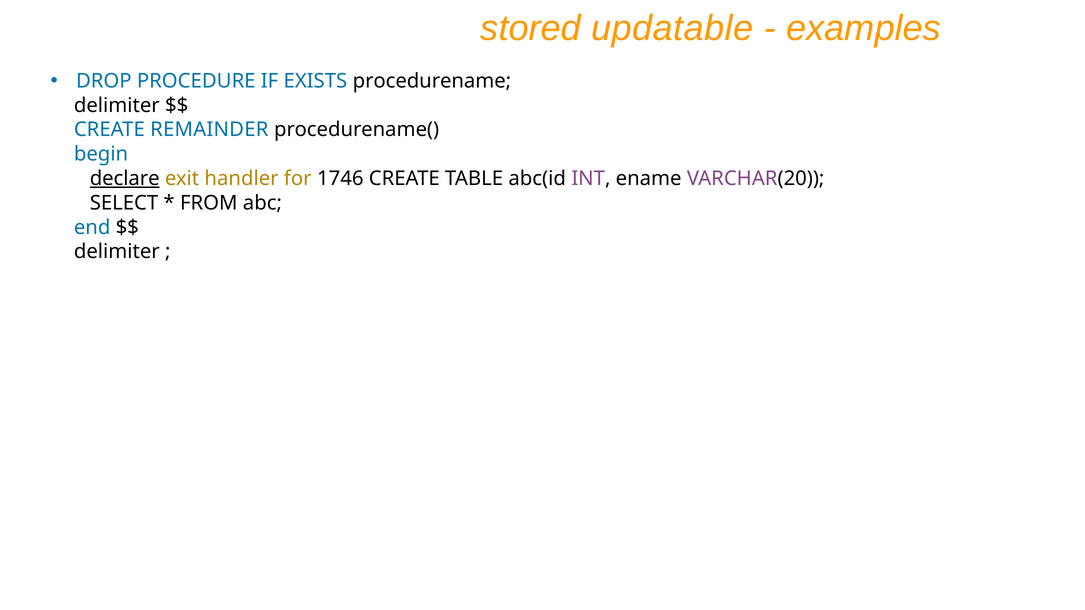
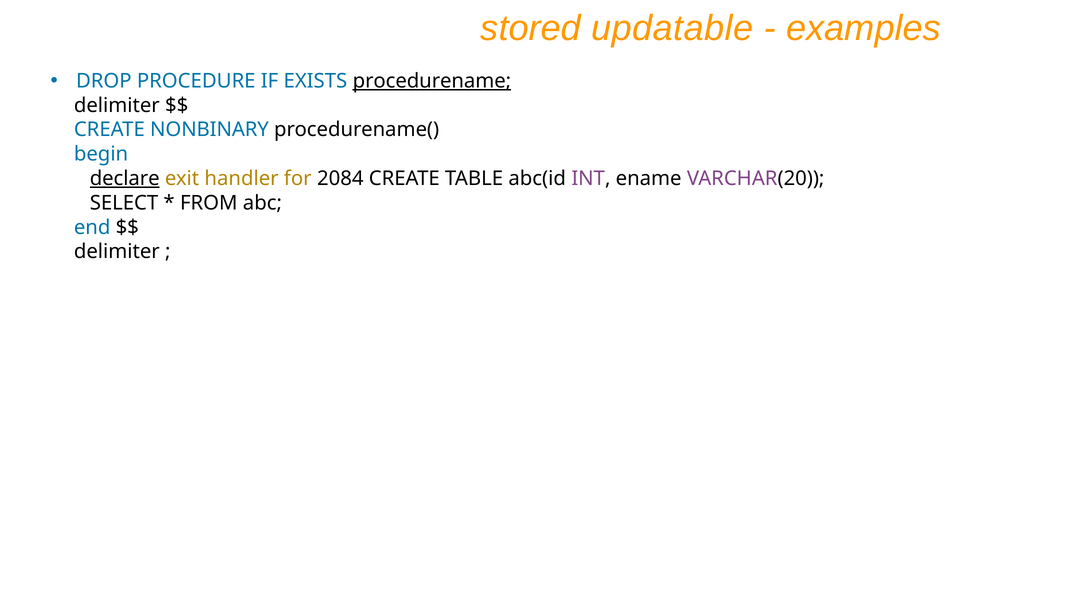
procedurename underline: none -> present
REMAINDER: REMAINDER -> NONBINARY
1746: 1746 -> 2084
